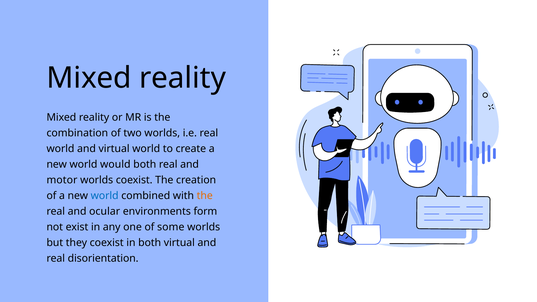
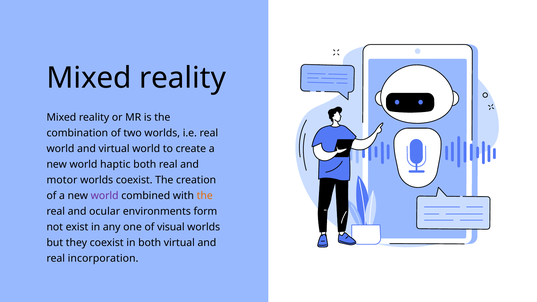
would: would -> haptic
world at (105, 196) colour: blue -> purple
some: some -> visual
disorientation: disorientation -> incorporation
